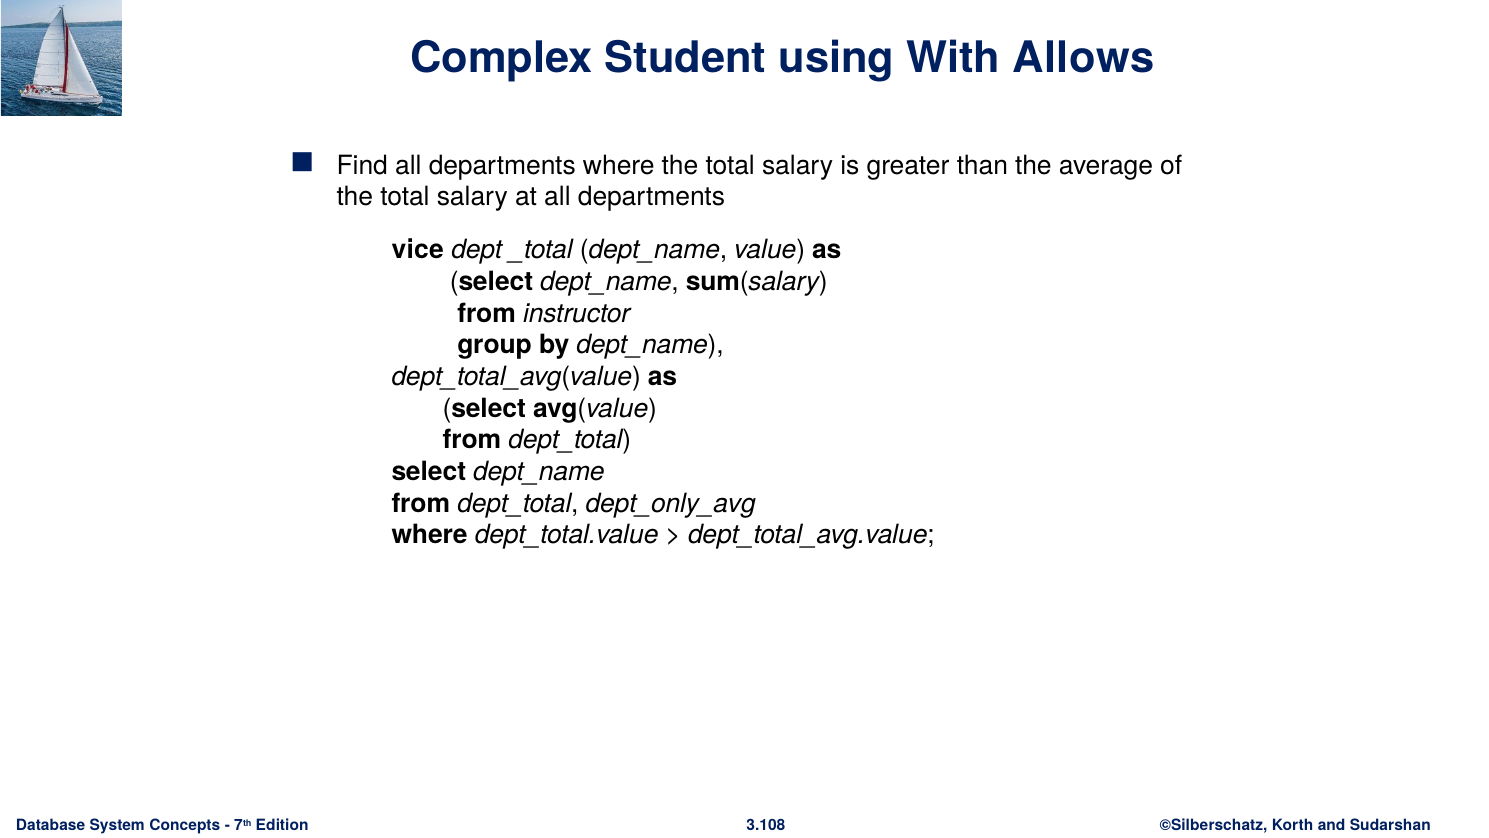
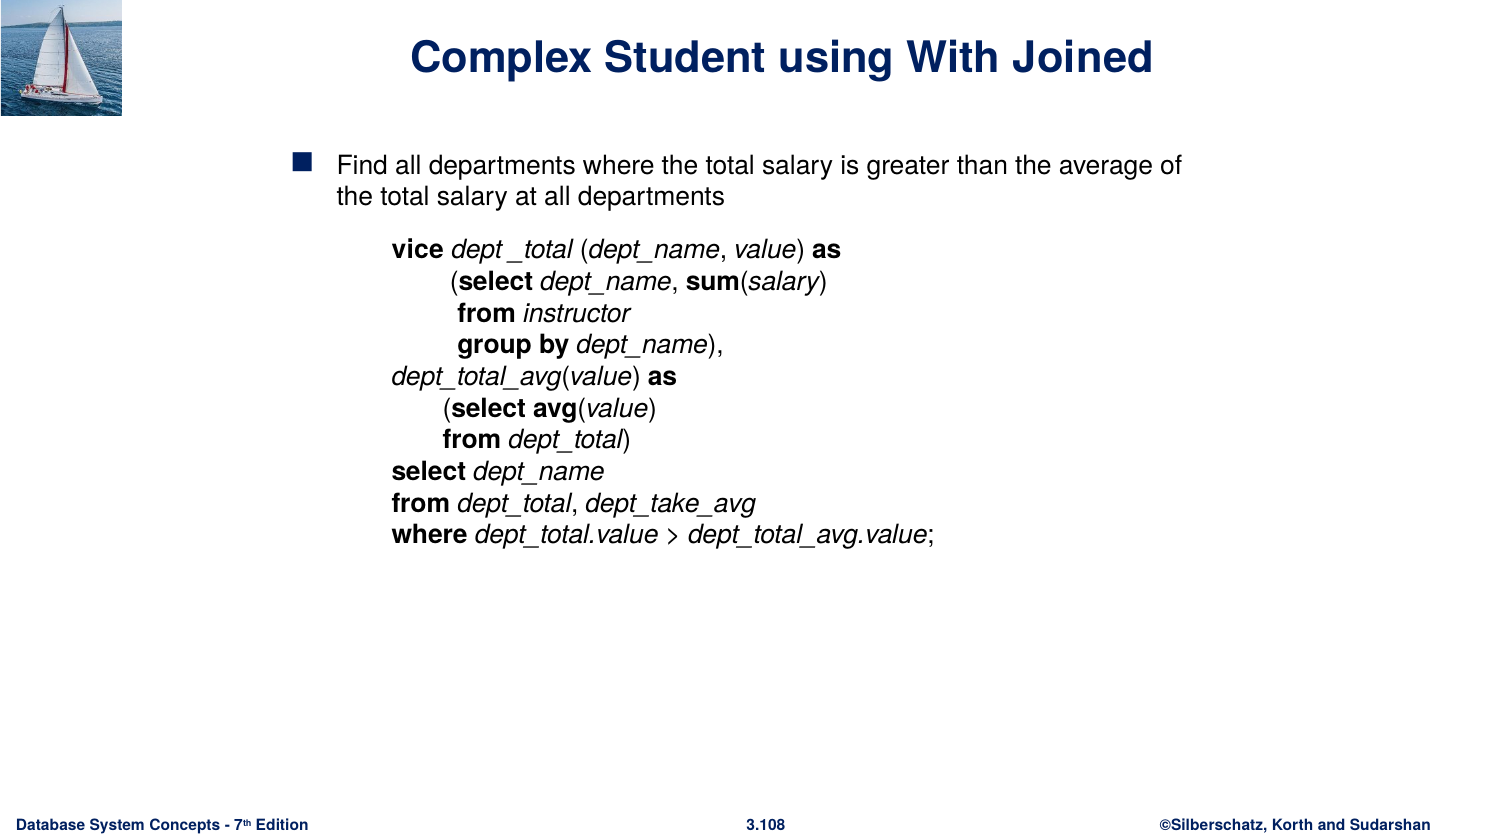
Allows: Allows -> Joined
dept_only_avg: dept_only_avg -> dept_take_avg
